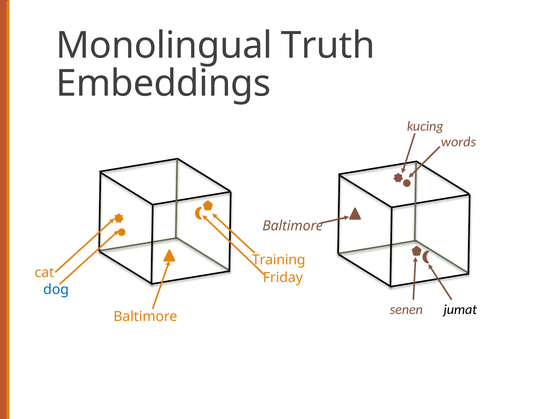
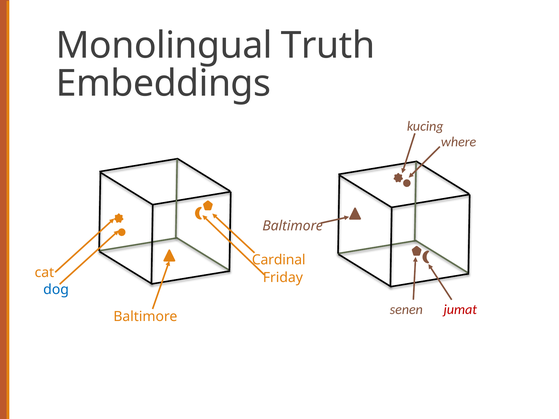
words: words -> where
Training: Training -> Cardinal
jumat colour: black -> red
